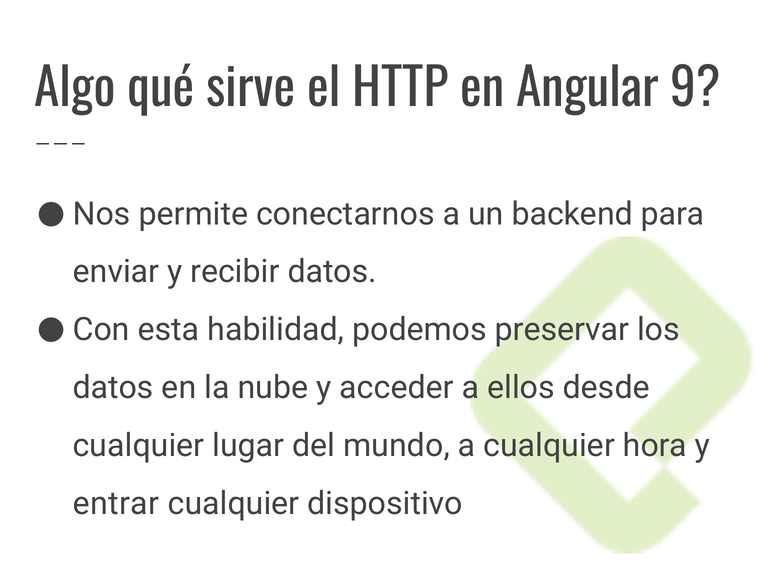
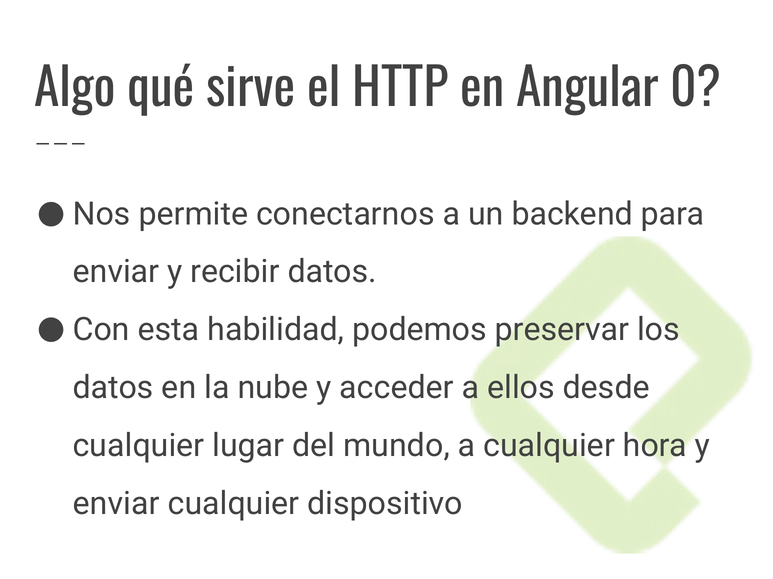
9: 9 -> 0
entrar at (116, 504): entrar -> enviar
